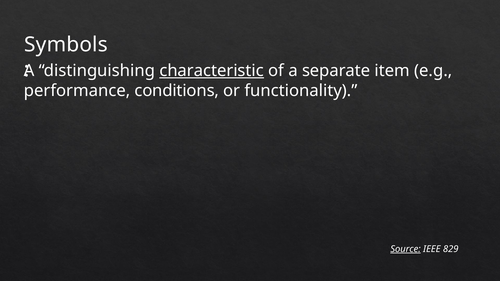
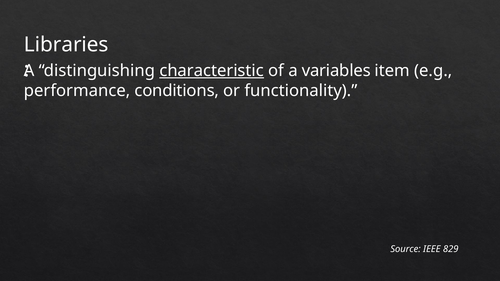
Symbols: Symbols -> Libraries
separate: separate -> variables
Source underline: present -> none
